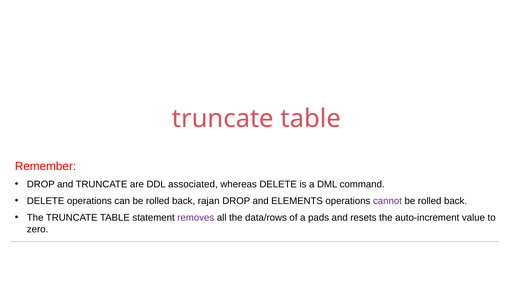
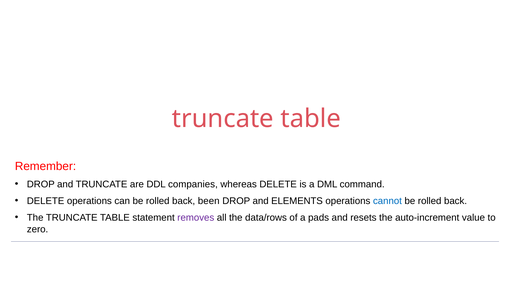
associated: associated -> companies
rajan: rajan -> been
cannot colour: purple -> blue
